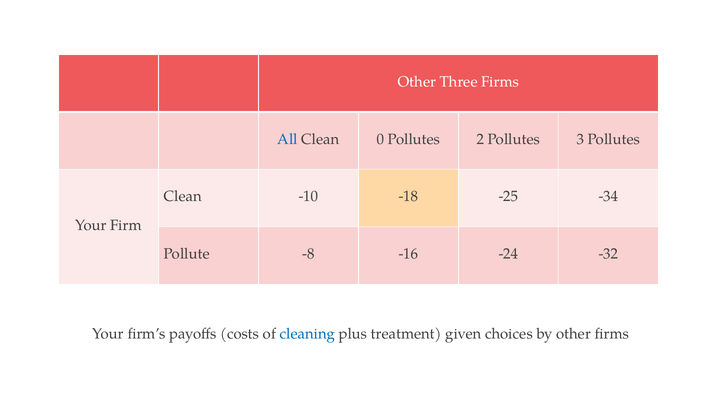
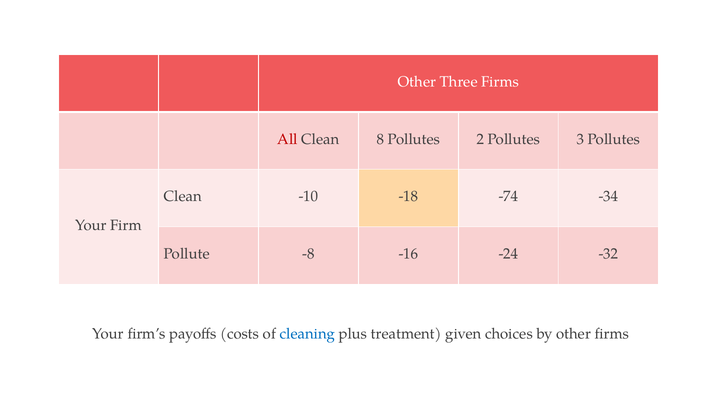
All colour: blue -> red
0: 0 -> 8
-25: -25 -> -74
